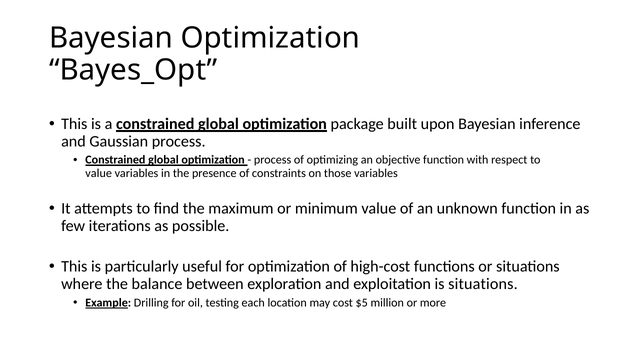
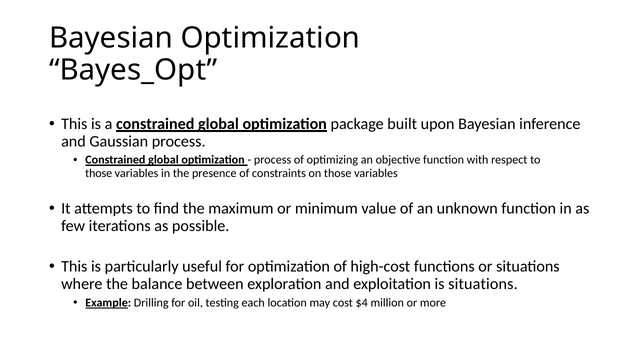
value at (99, 173): value -> those
$5: $5 -> $4
